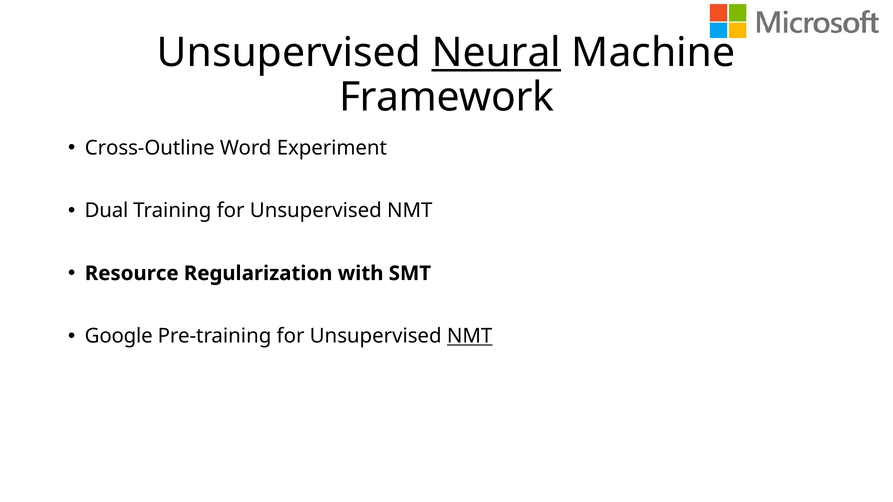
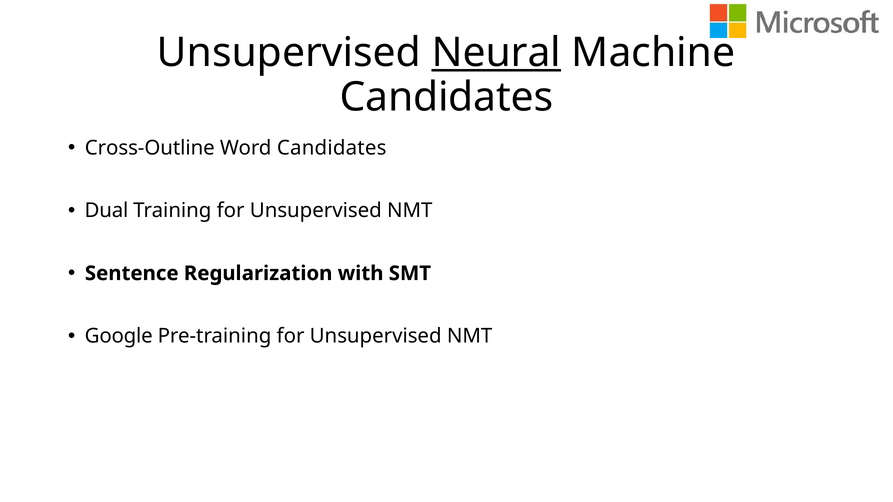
Framework at (447, 97): Framework -> Candidates
Word Experiment: Experiment -> Candidates
Resource: Resource -> Sentence
NMT at (470, 336) underline: present -> none
